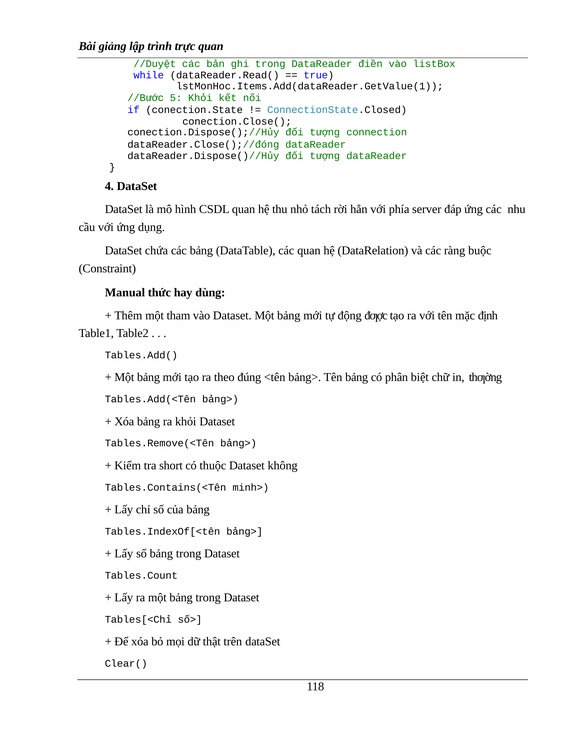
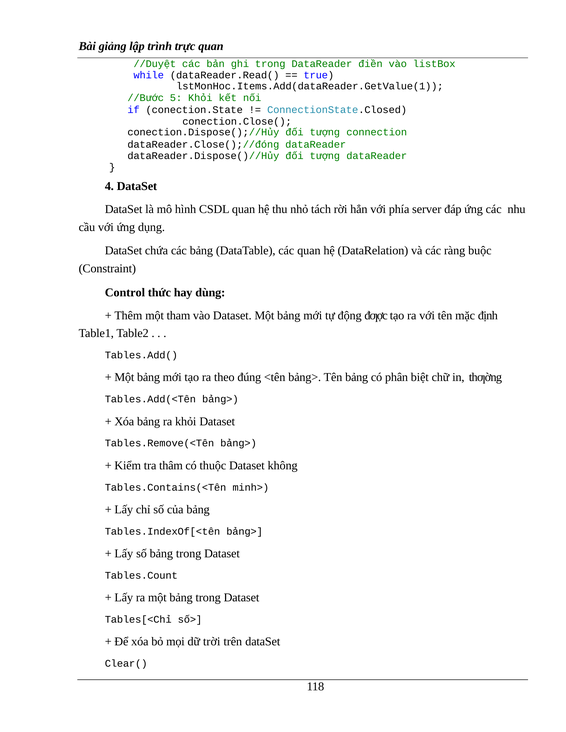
Manual: Manual -> Control
short: short -> thâm
thật: thật -> trời
